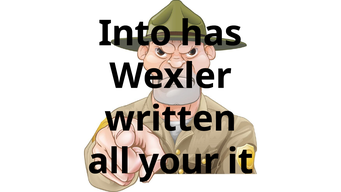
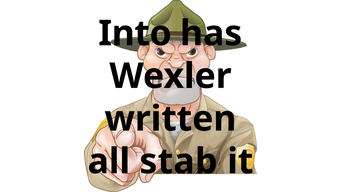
your: your -> stab
